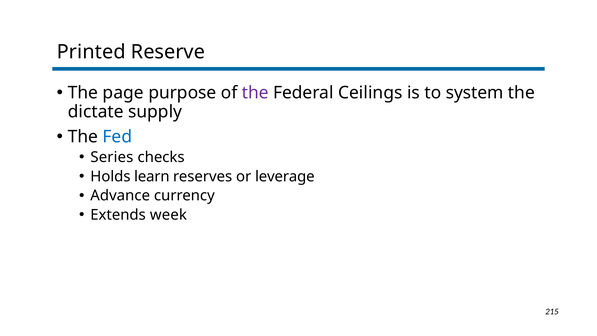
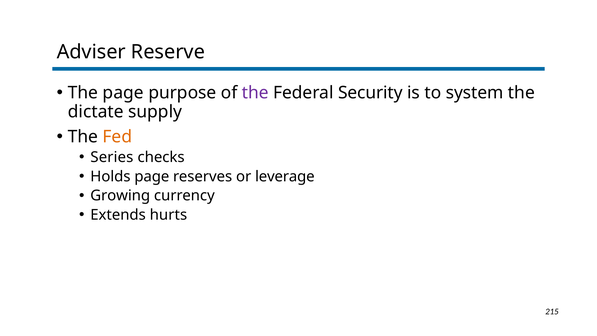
Printed: Printed -> Adviser
Ceilings: Ceilings -> Security
Fed colour: blue -> orange
Holds learn: learn -> page
Advance: Advance -> Growing
week: week -> hurts
